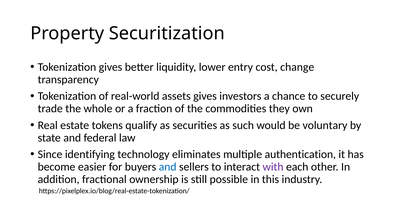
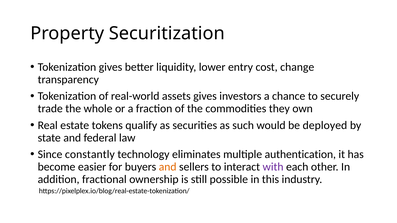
voluntary: voluntary -> deployed
identifying: identifying -> constantly
and at (168, 167) colour: blue -> orange
